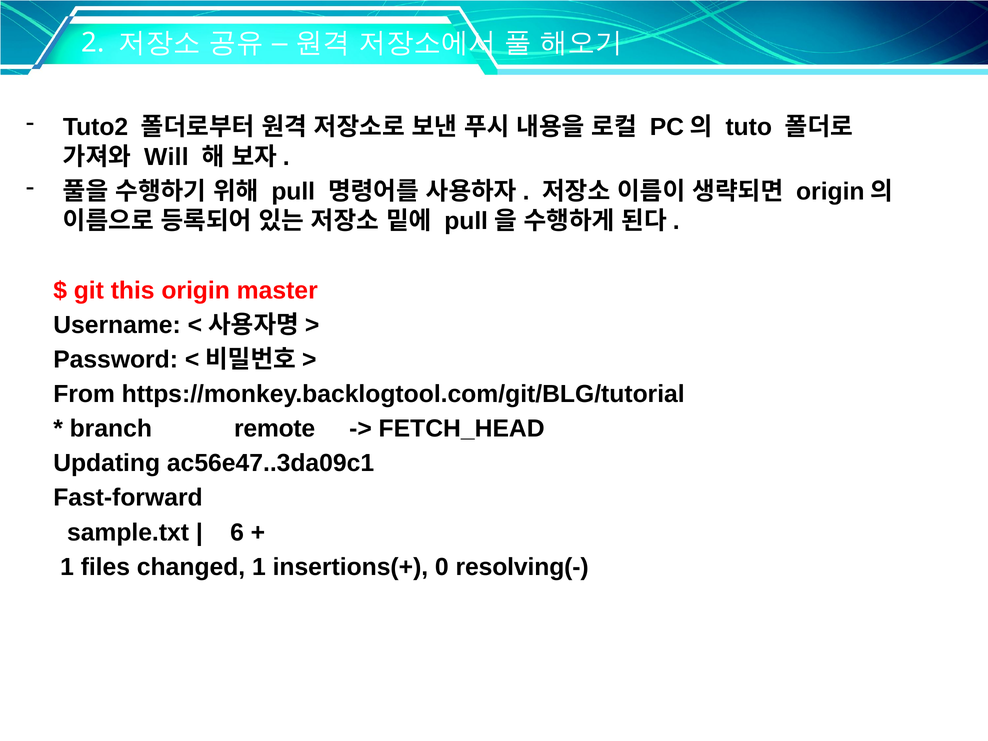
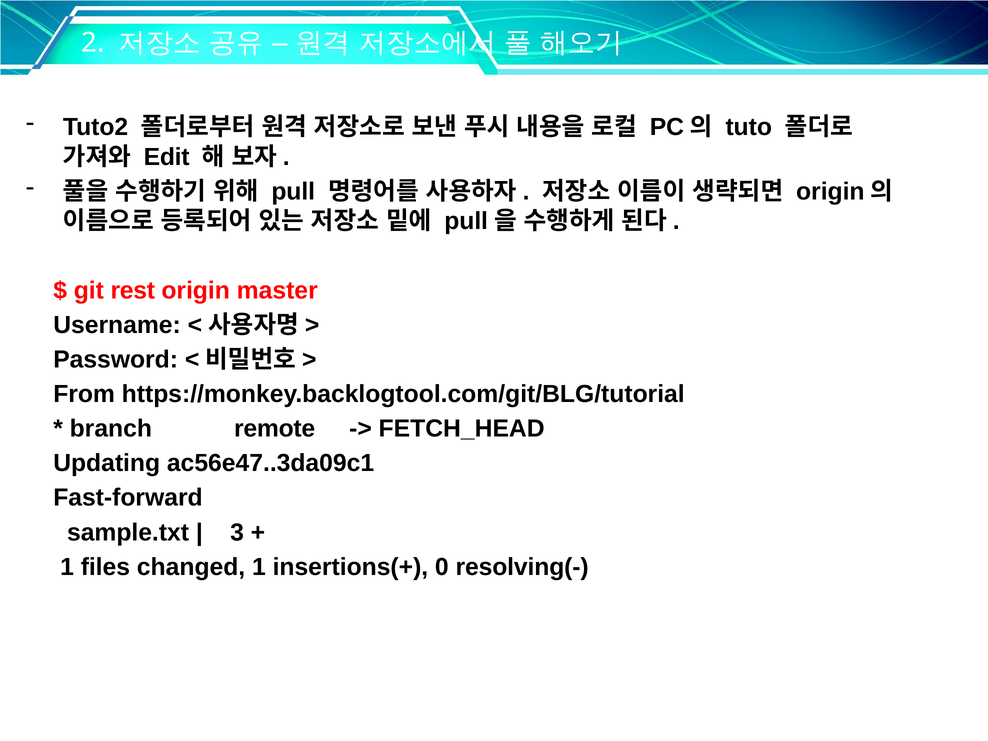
Will: Will -> Edit
this: this -> rest
6: 6 -> 3
